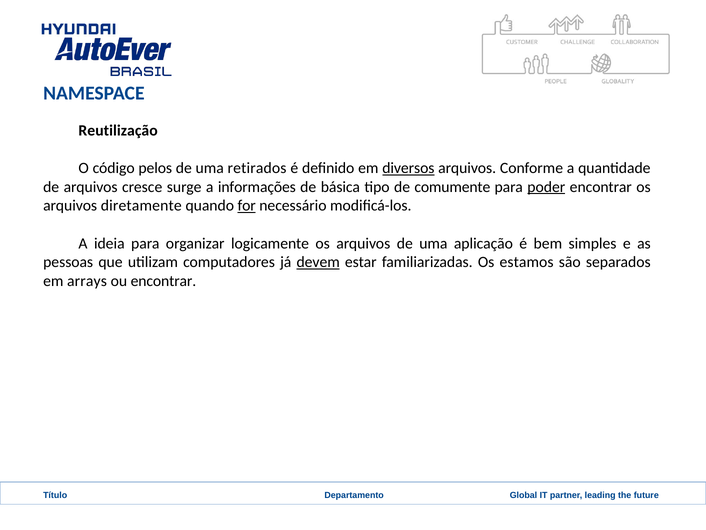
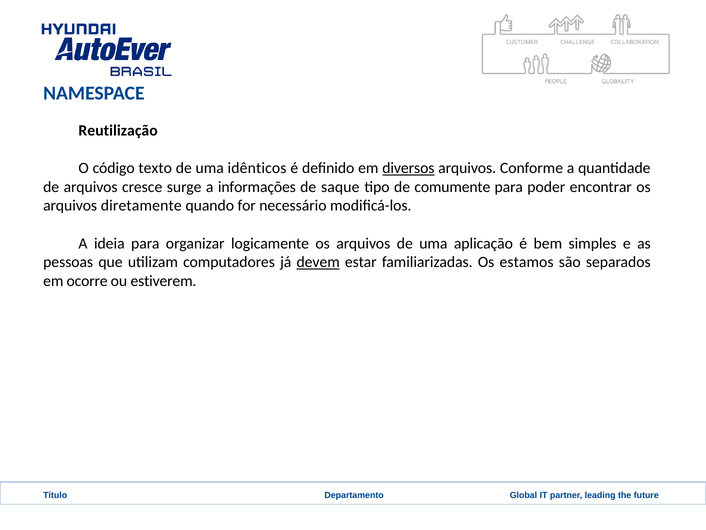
pelos: pelos -> texto
retirados: retirados -> idênticos
básica: básica -> saque
poder underline: present -> none
for underline: present -> none
arrays: arrays -> ocorre
ou encontrar: encontrar -> estiverem
